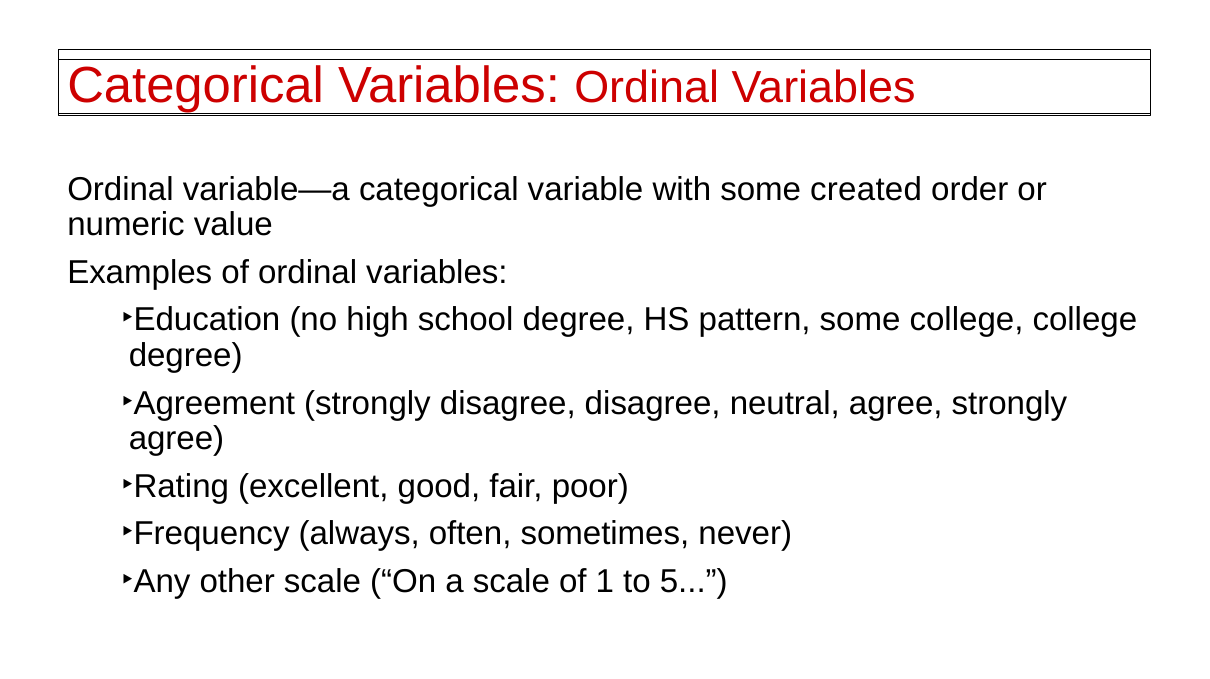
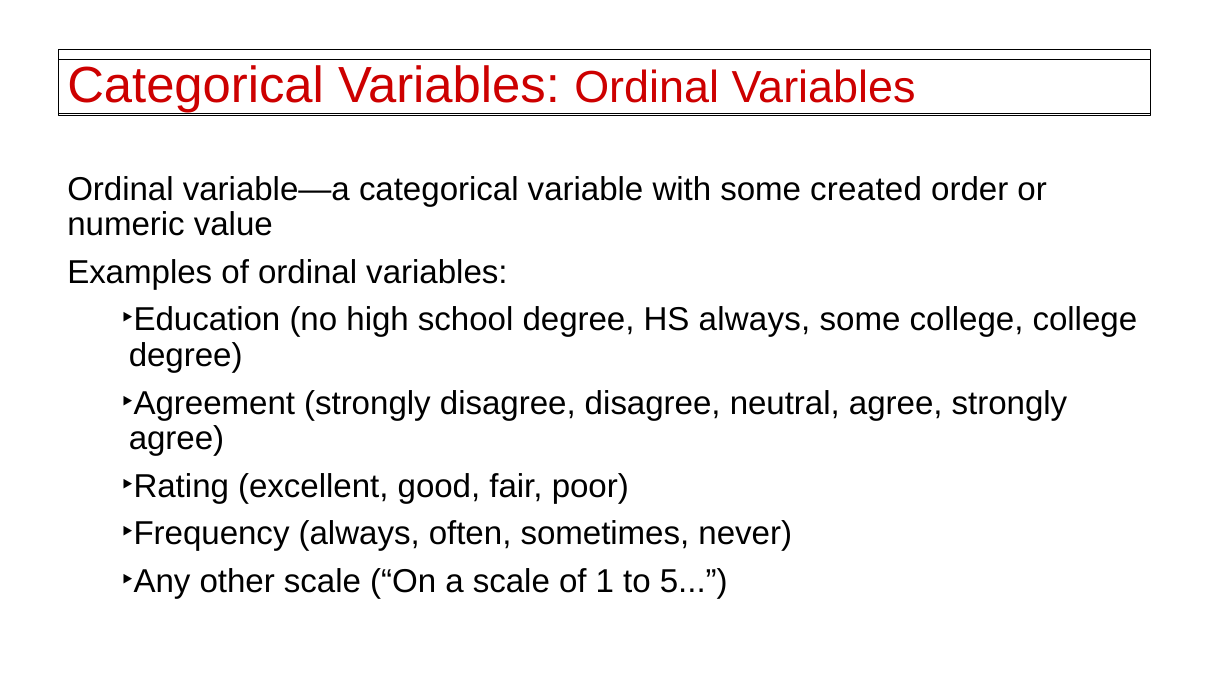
HS pattern: pattern -> always
